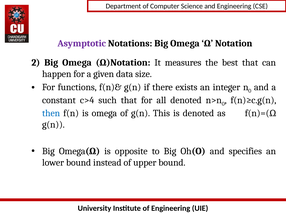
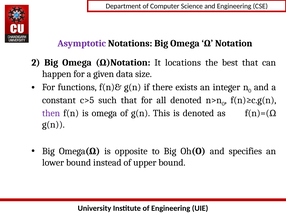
measures: measures -> locations
c>4: c>4 -> c>5
then colour: blue -> purple
